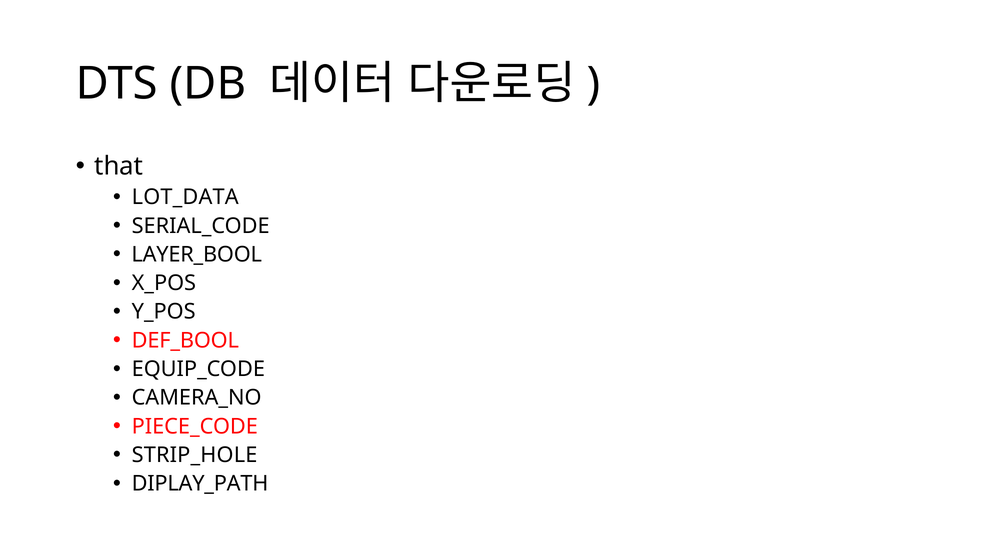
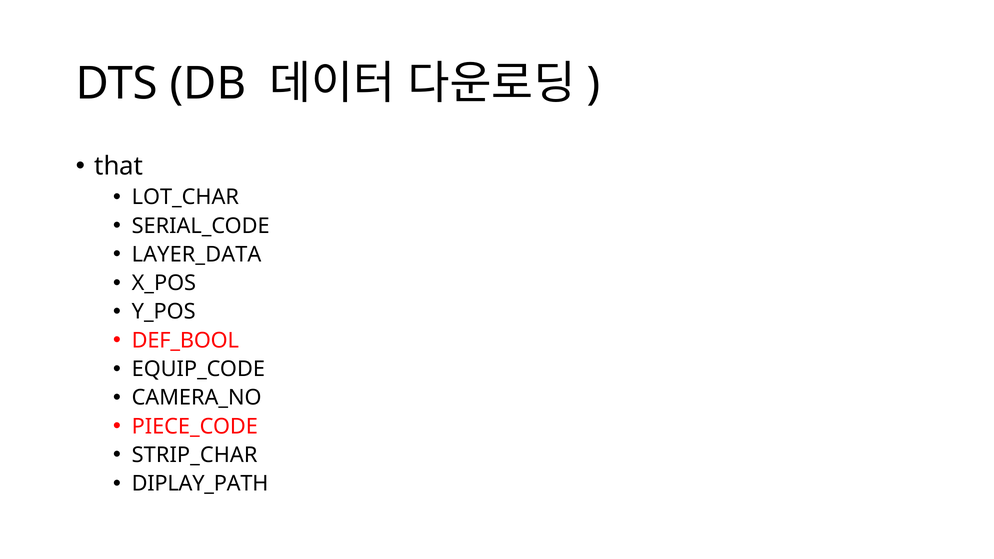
LOT_DATA: LOT_DATA -> LOT_CHAR
LAYER_BOOL: LAYER_BOOL -> LAYER_DATA
STRIP_HOLE: STRIP_HOLE -> STRIP_CHAR
